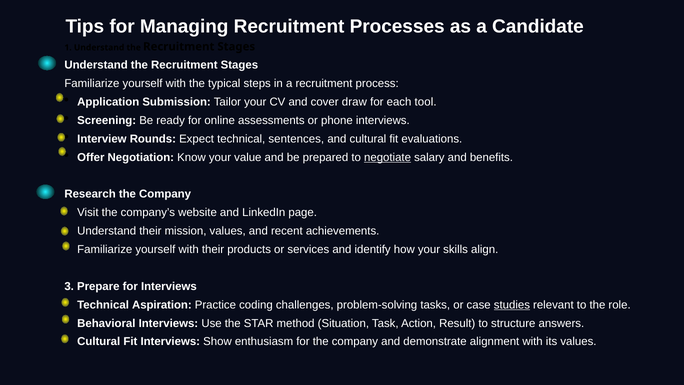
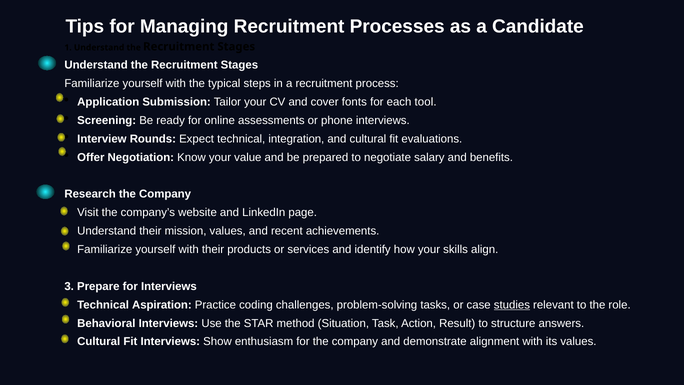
draw: draw -> fonts
sentences: sentences -> integration
negotiate underline: present -> none
